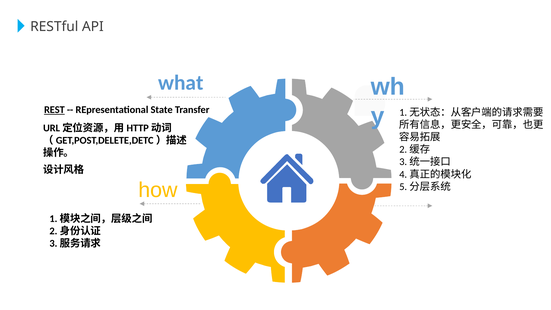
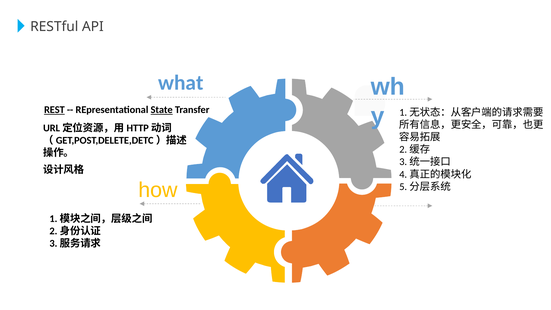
State underline: none -> present
